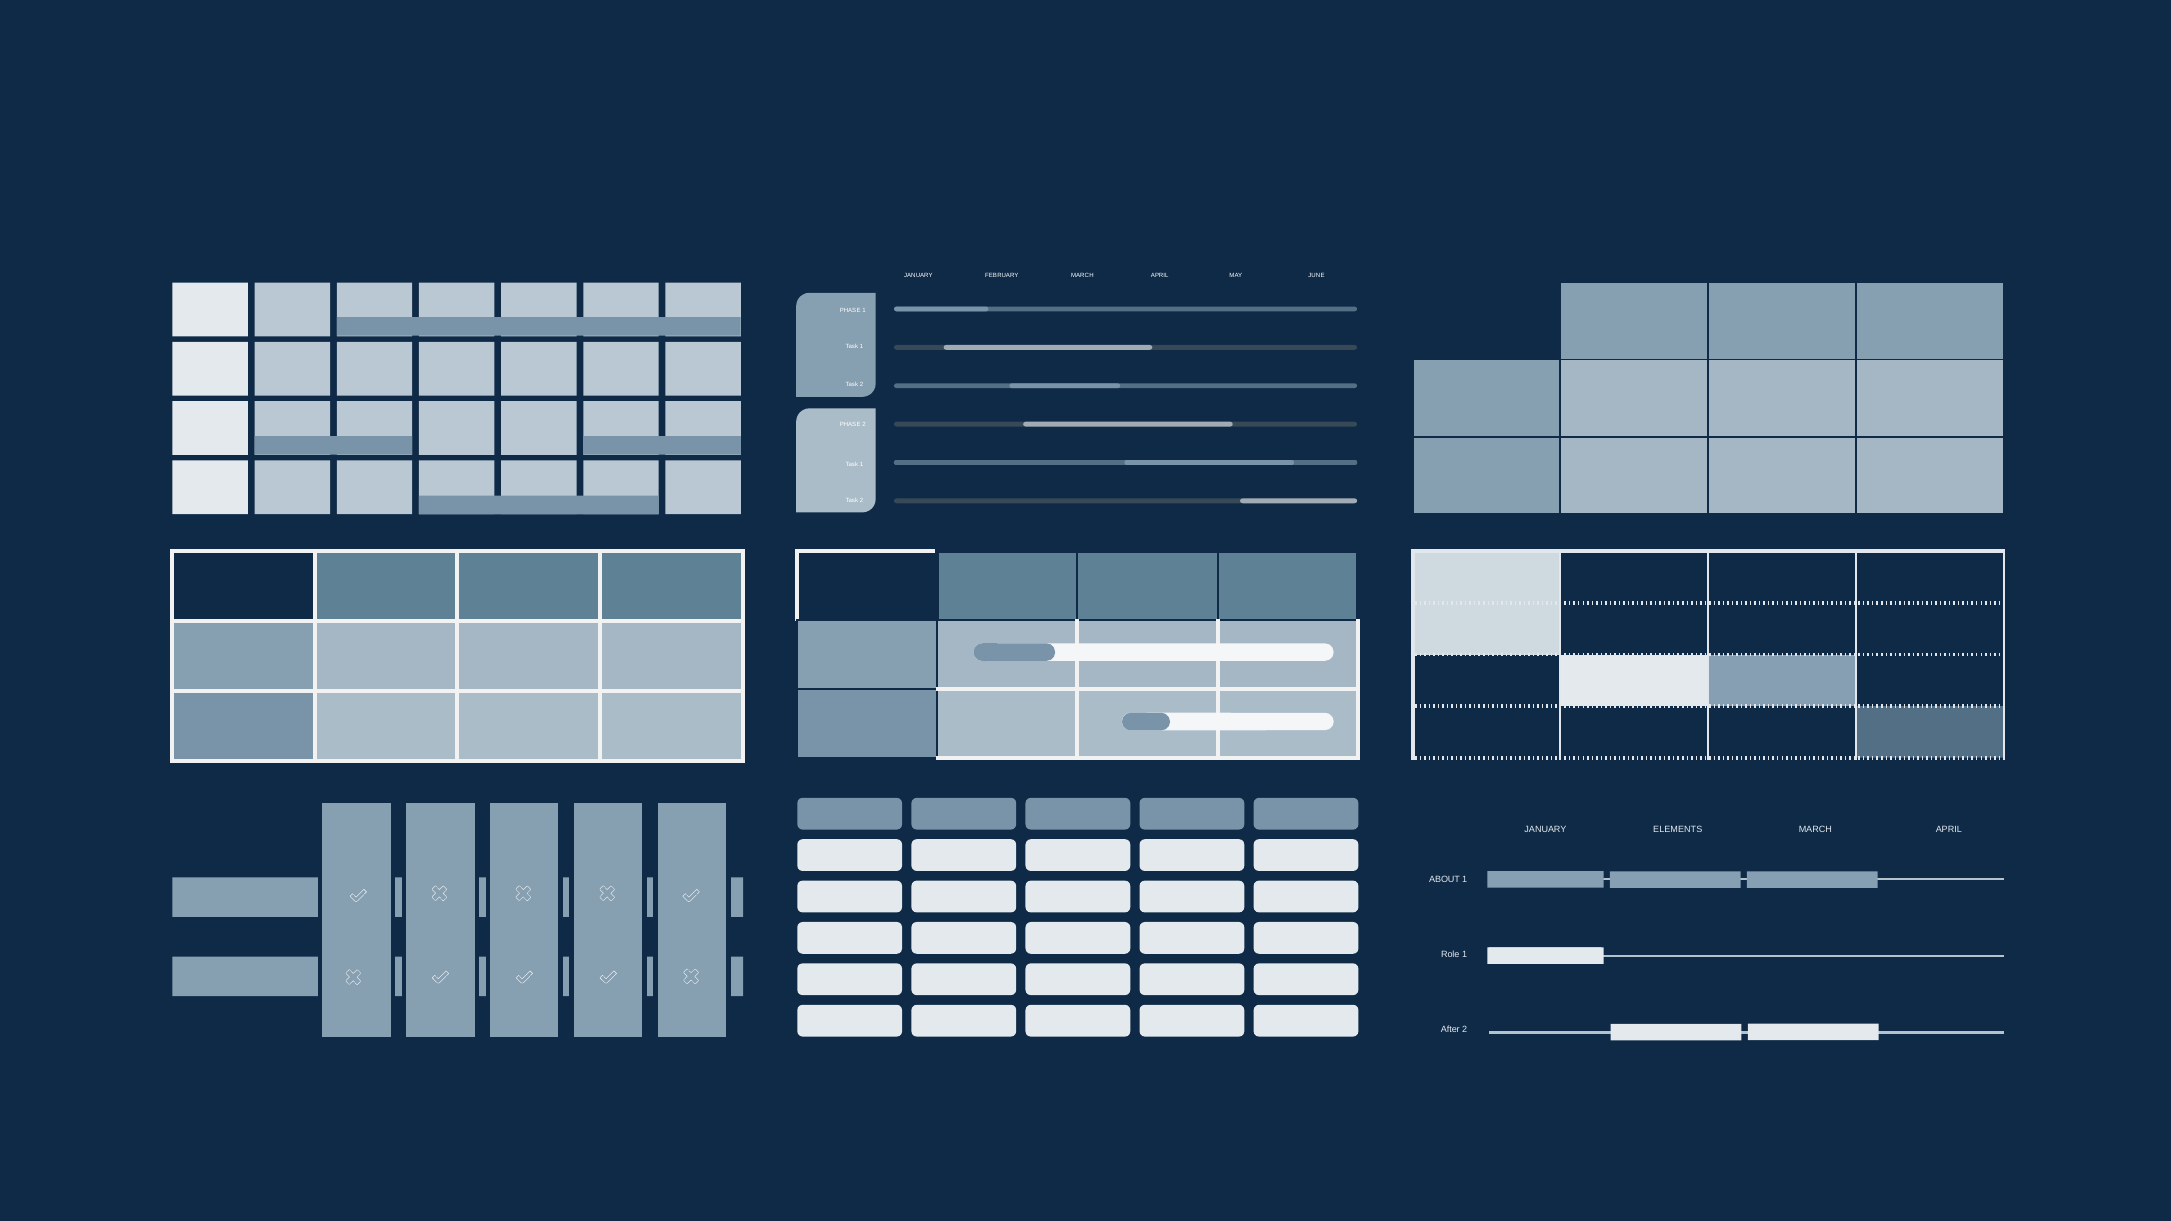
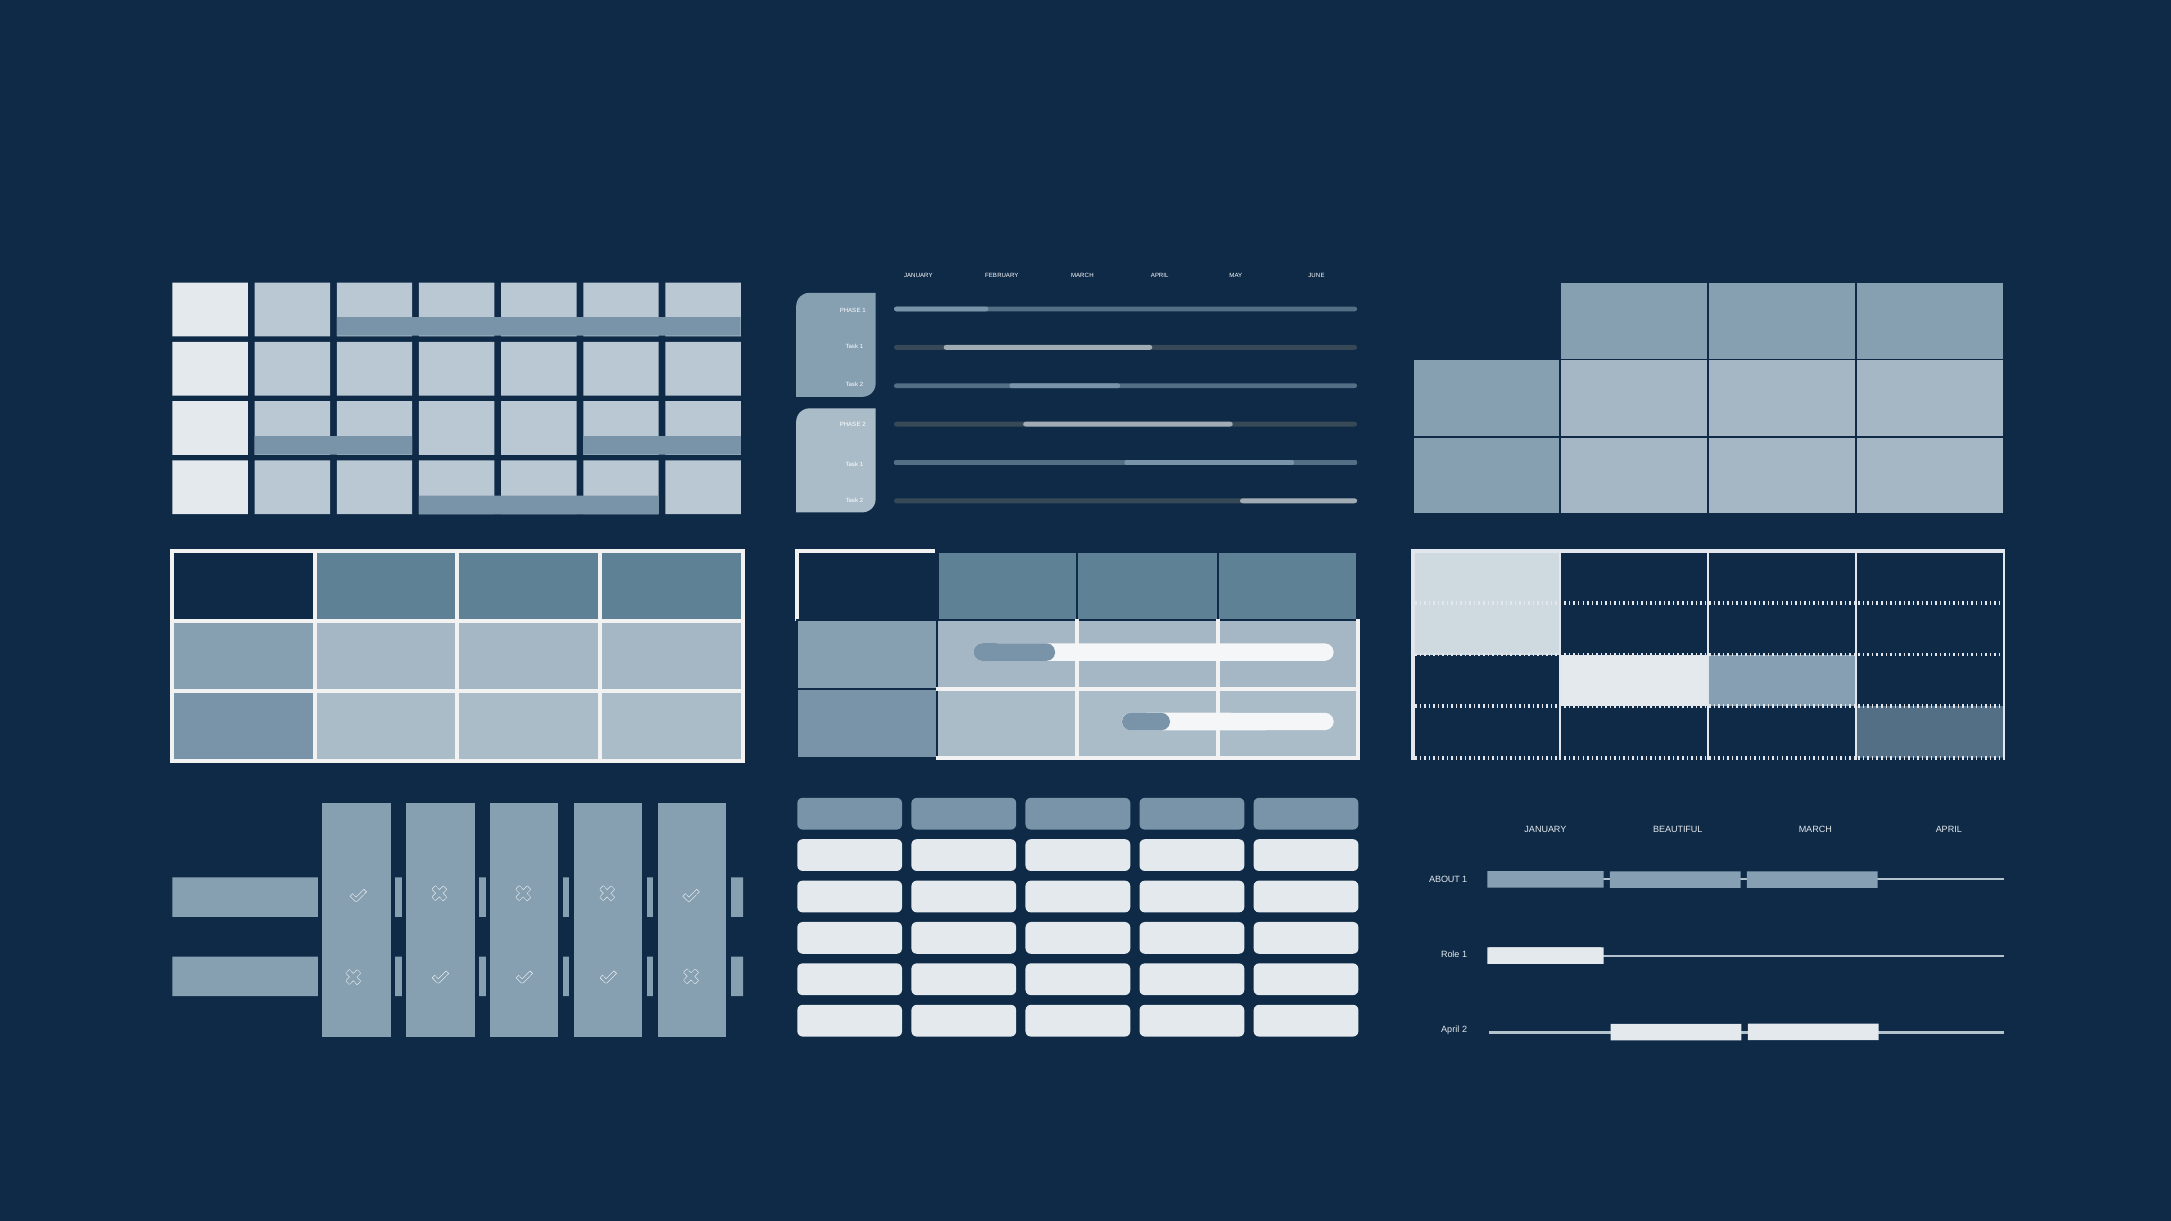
ELEMENTS: ELEMENTS -> BEAUTIFUL
After at (1450, 1030): After -> April
